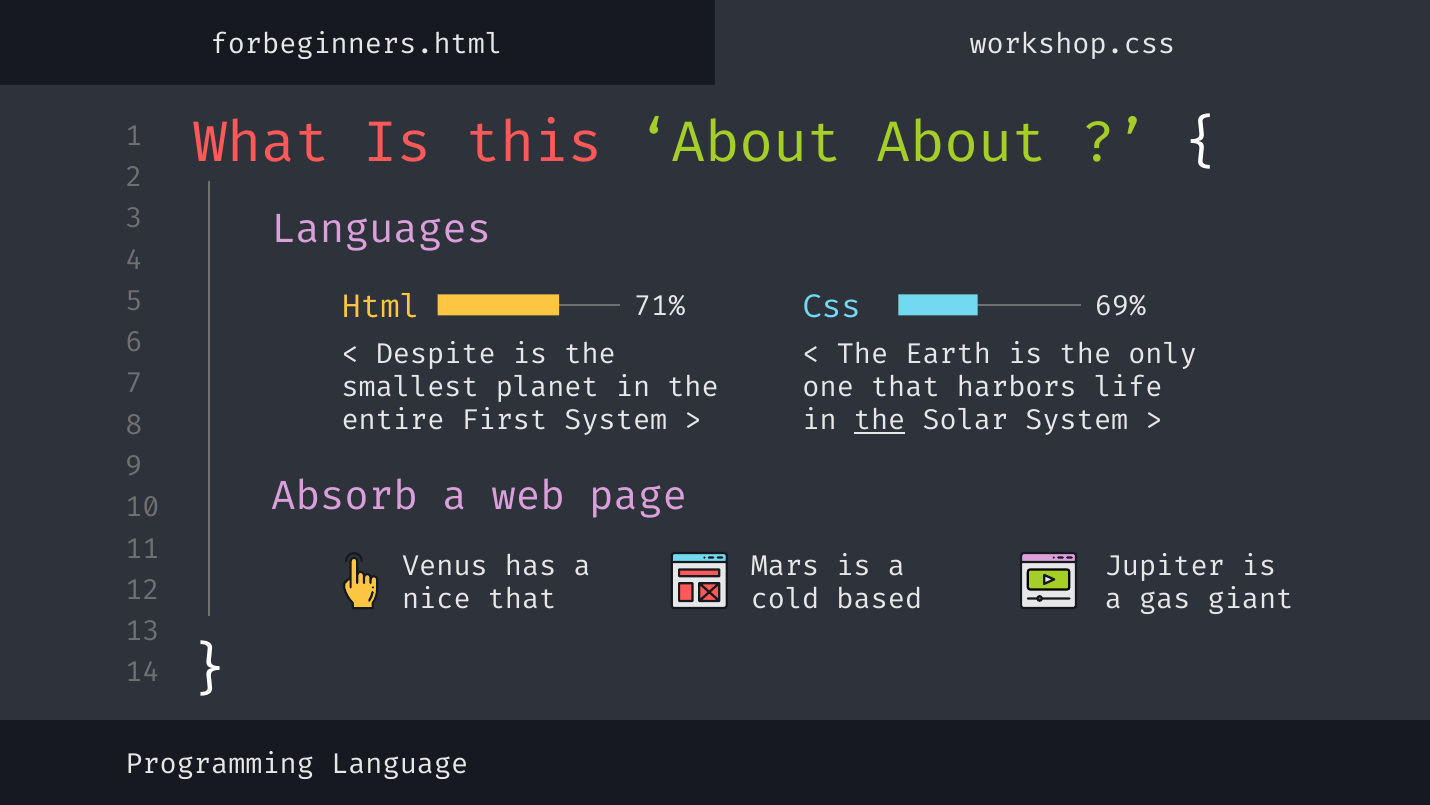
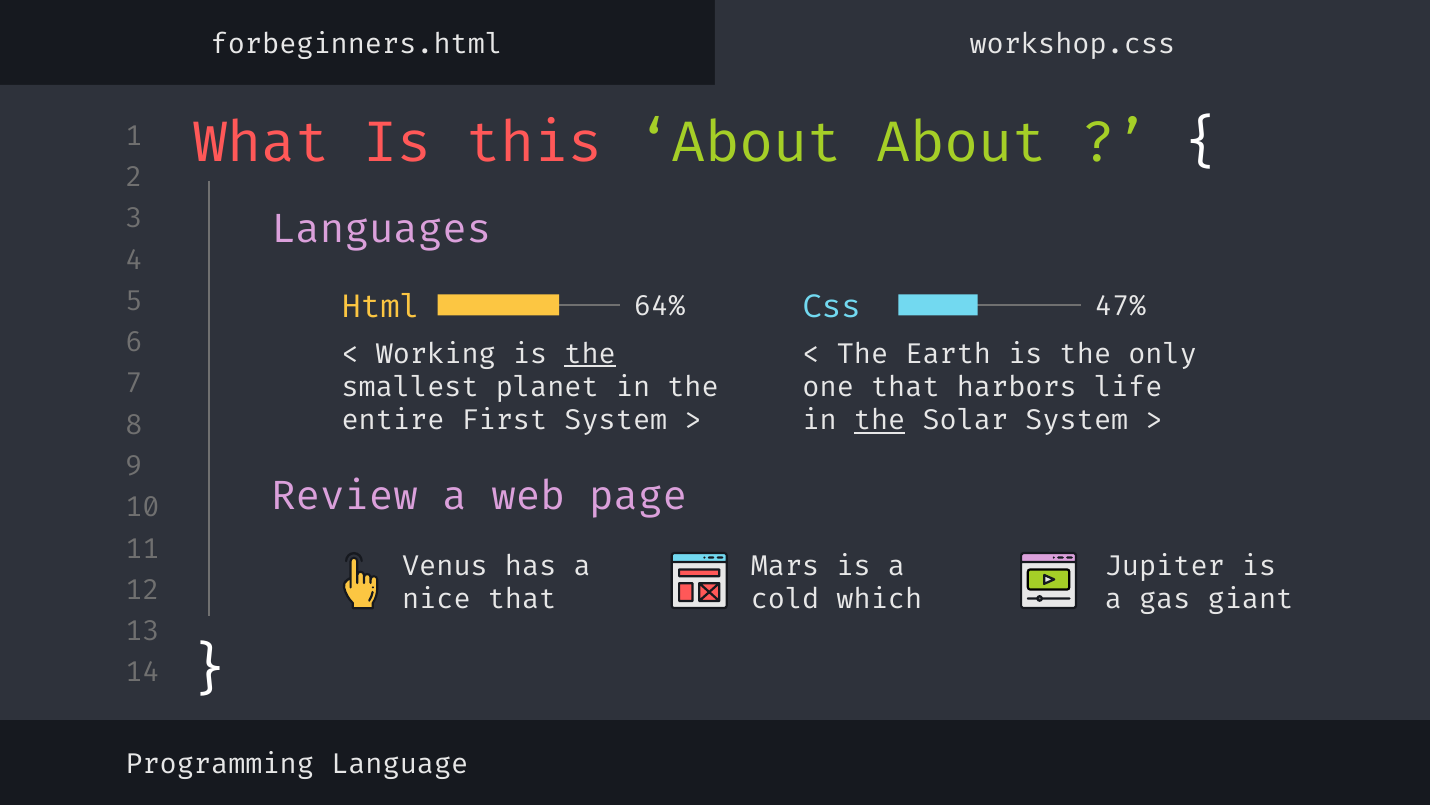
71%: 71% -> 64%
69%: 69% -> 47%
Despite: Despite -> Working
the at (590, 354) underline: none -> present
Absorb: Absorb -> Review
based: based -> which
